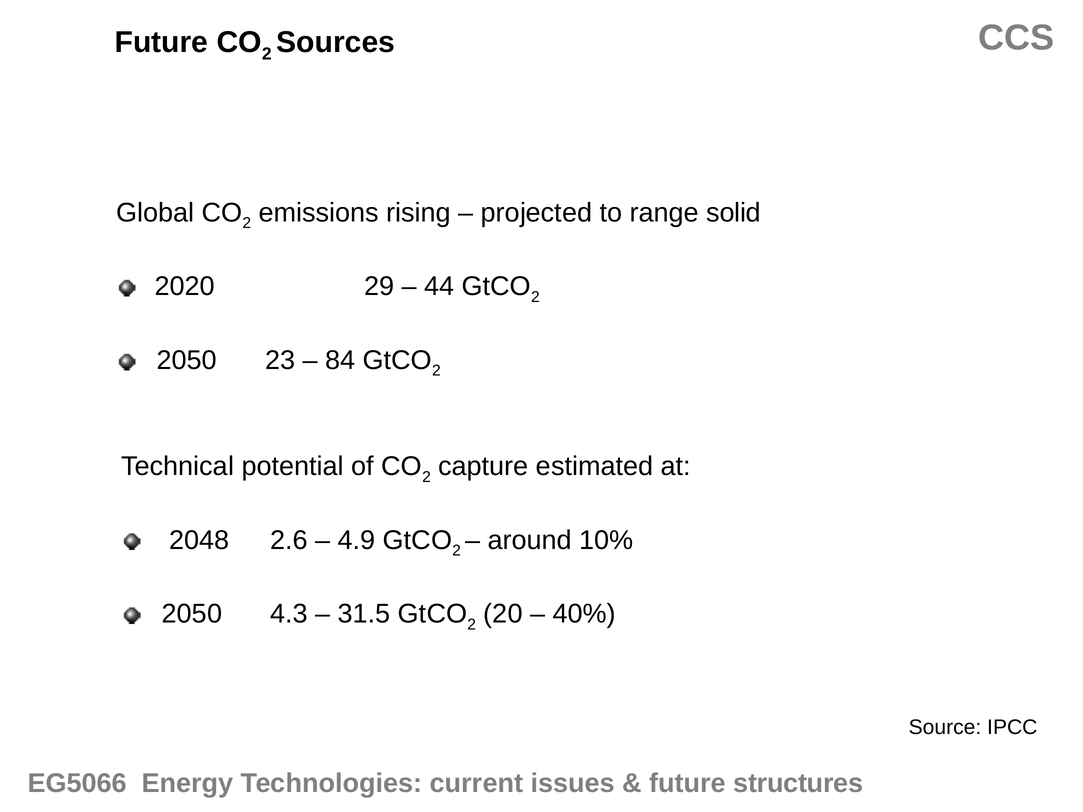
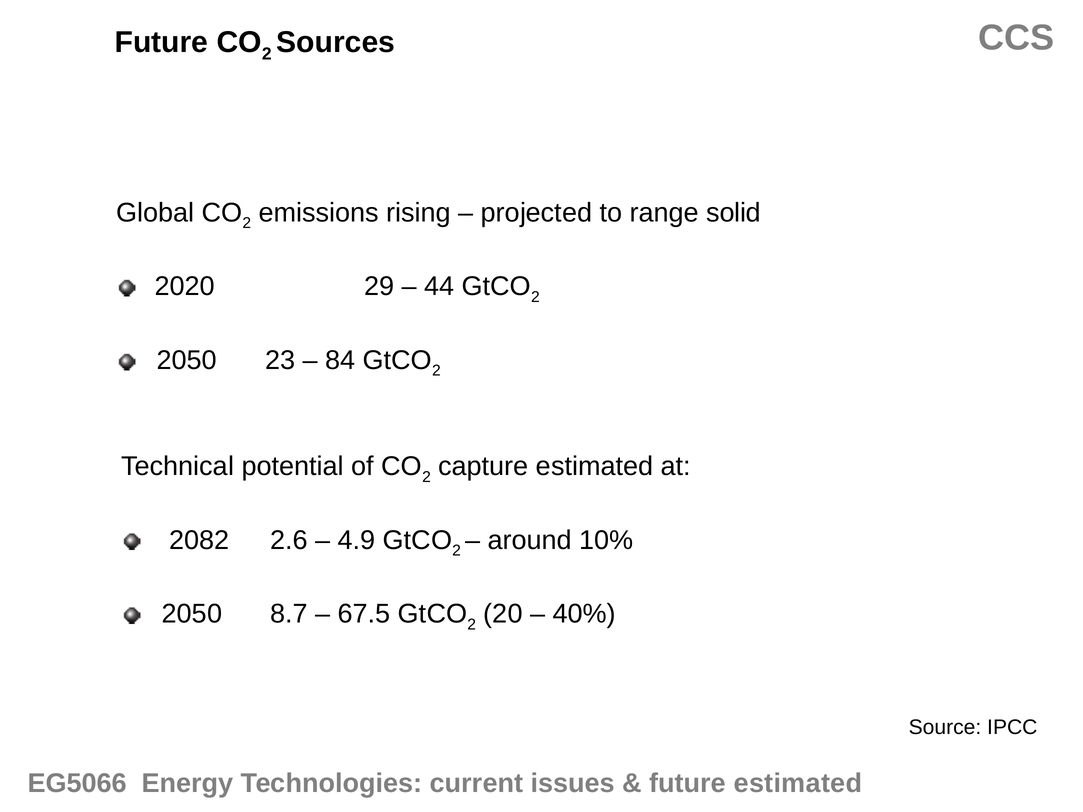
2048: 2048 -> 2082
4.3: 4.3 -> 8.7
31.5: 31.5 -> 67.5
future structures: structures -> estimated
